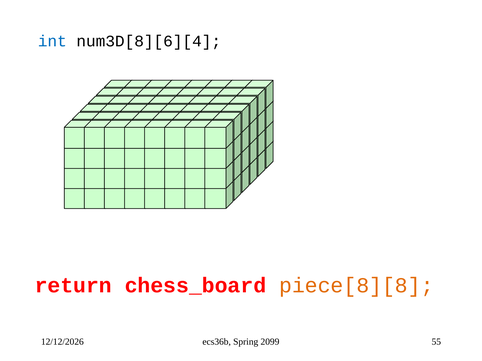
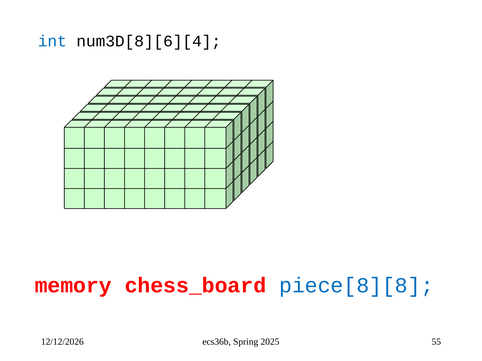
return: return -> memory
piece[8][8 colour: orange -> blue
2099: 2099 -> 2025
